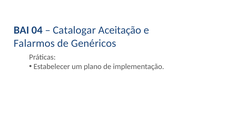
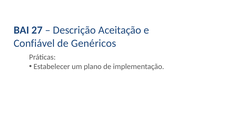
04: 04 -> 27
Catalogar: Catalogar -> Descrição
Falarmos: Falarmos -> Confiável
